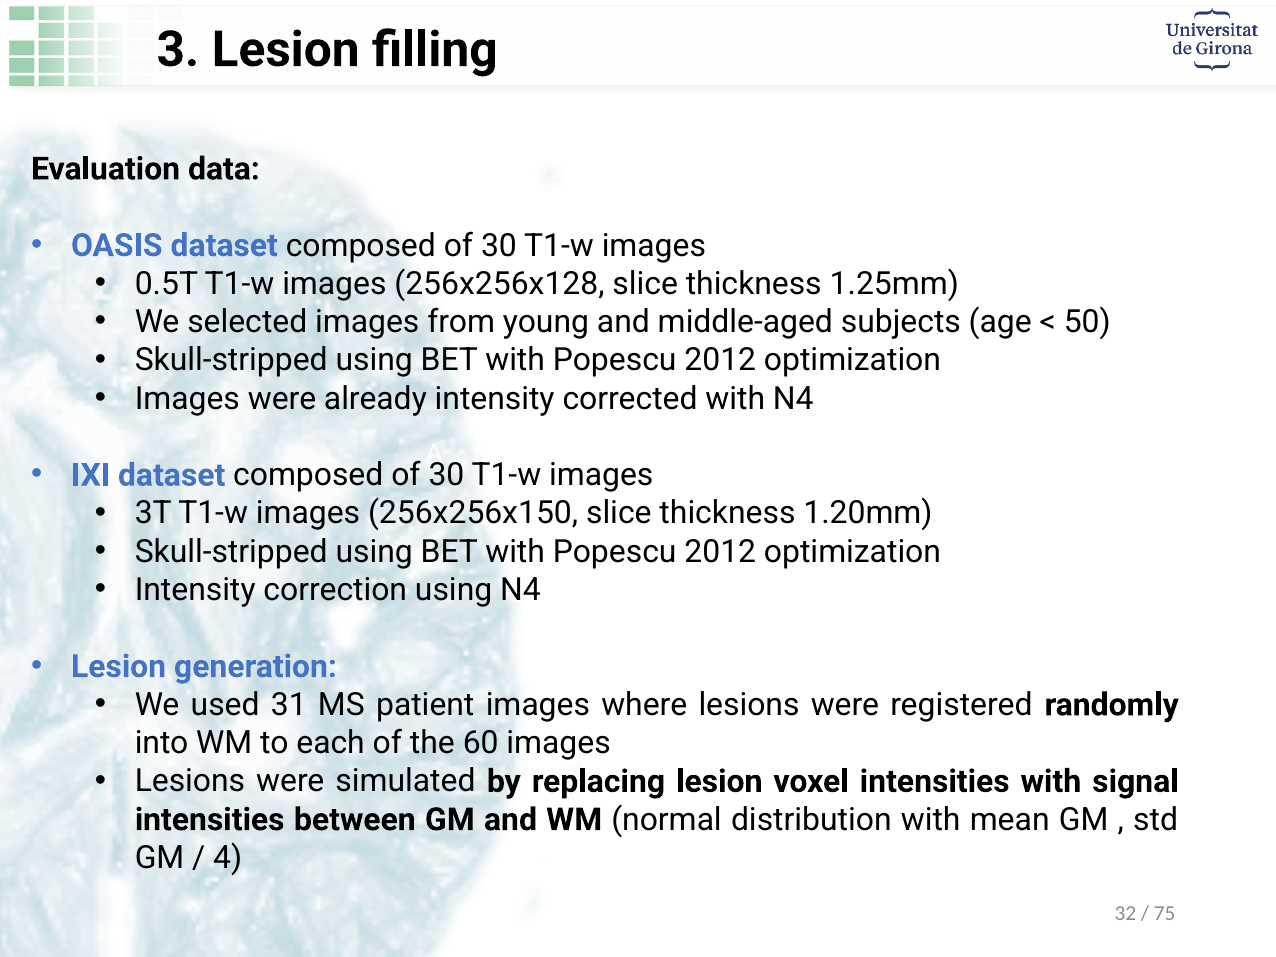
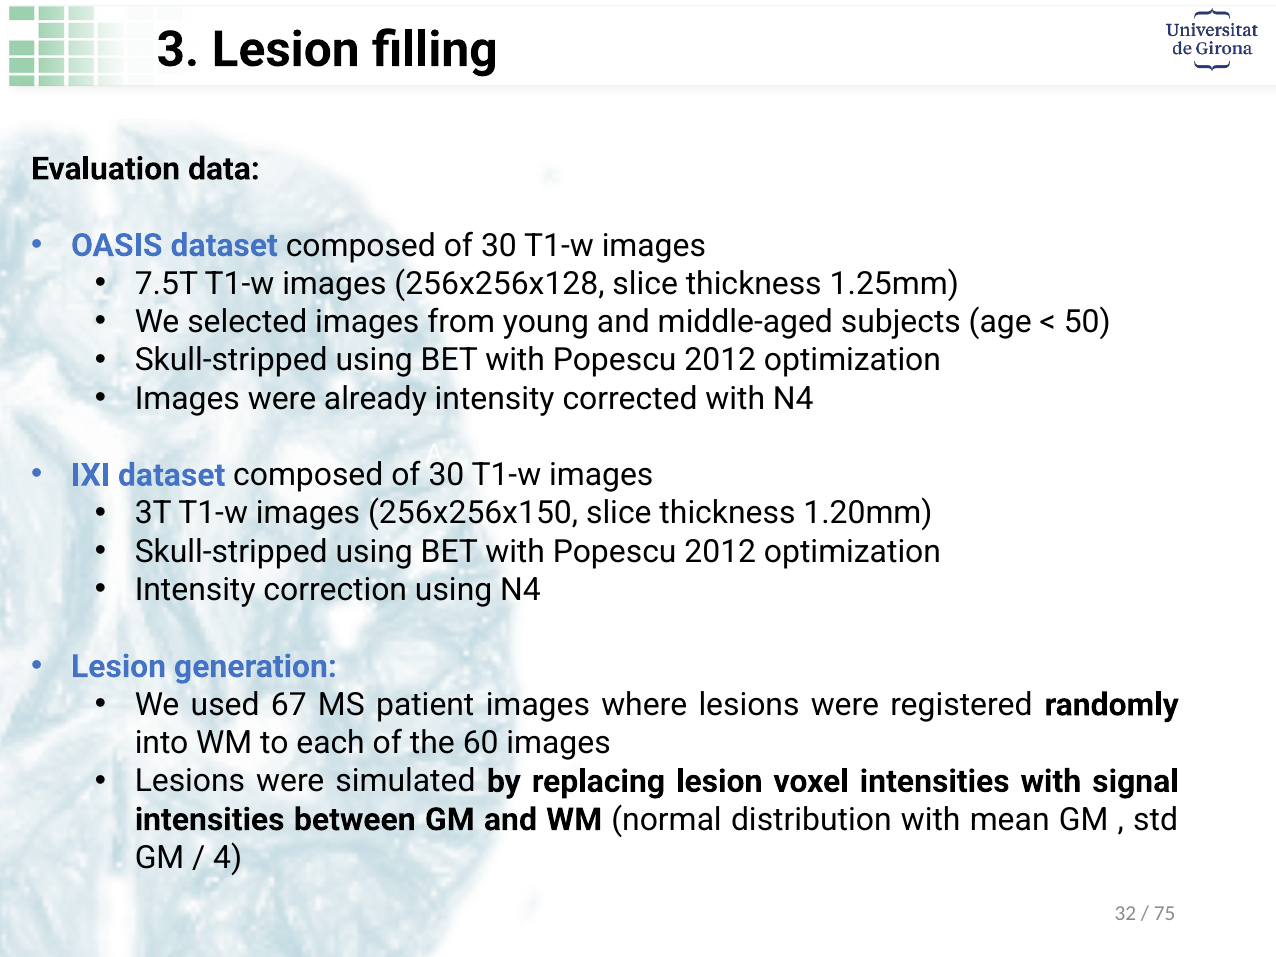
0.5T: 0.5T -> 7.5T
31: 31 -> 67
